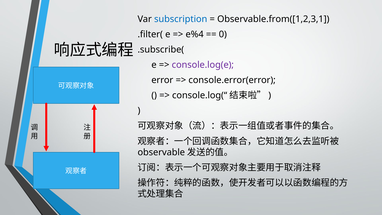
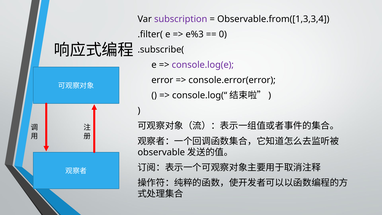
subscription colour: blue -> purple
Observable.from([1,2,3,1: Observable.from([1,2,3,1 -> Observable.from([1,3,3,4
e%4: e%4 -> e%3
